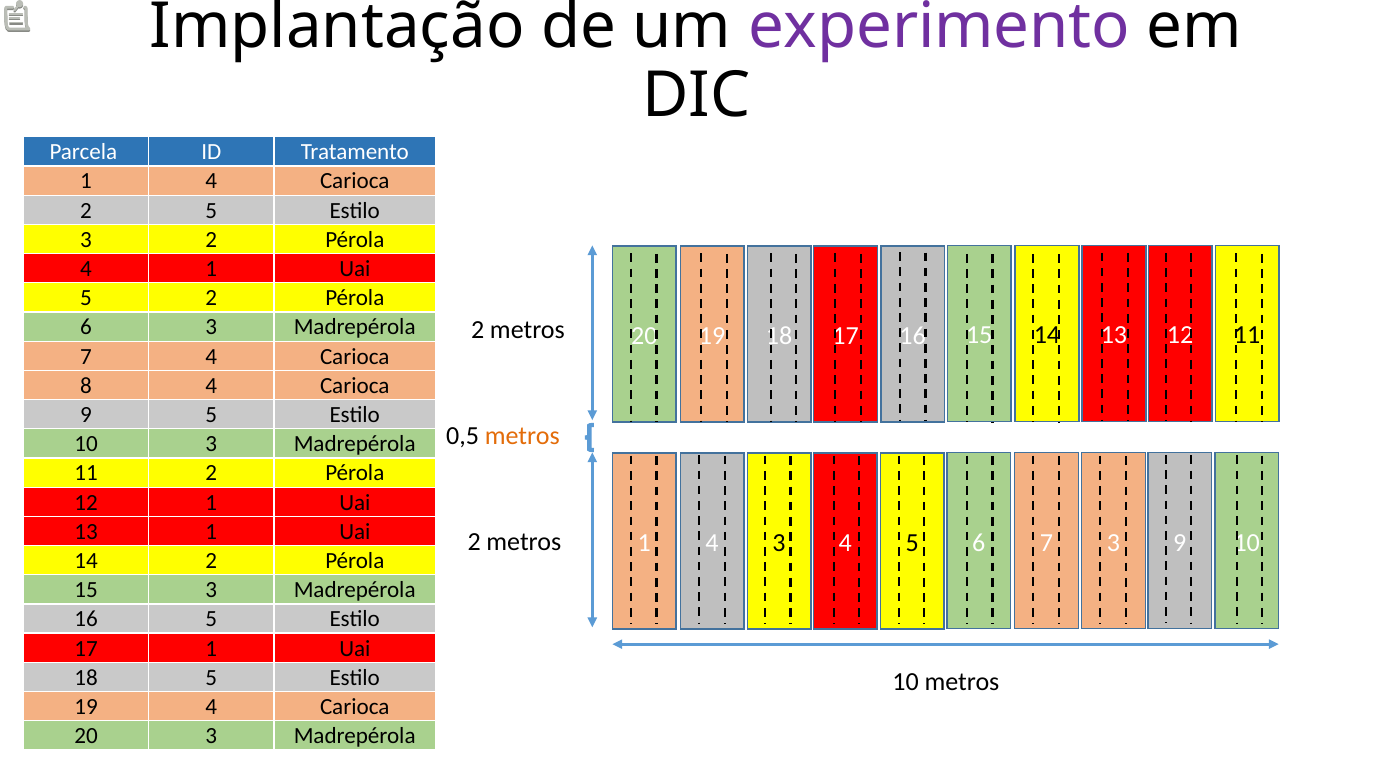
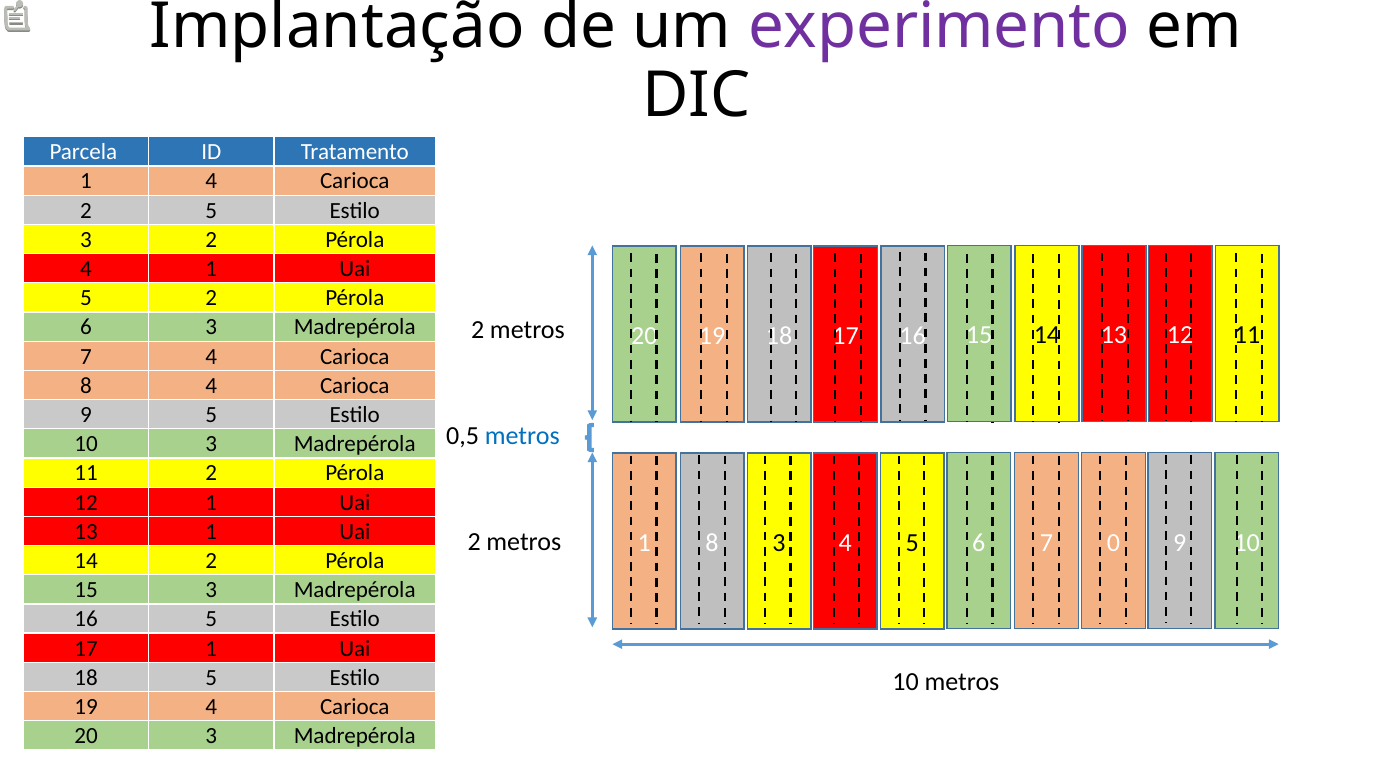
metros at (522, 436) colour: orange -> blue
4 at (712, 543): 4 -> 8
7 3: 3 -> 0
